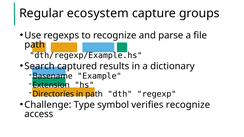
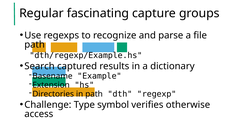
ecosystem: ecosystem -> fascinating
verifies recognize: recognize -> otherwise
